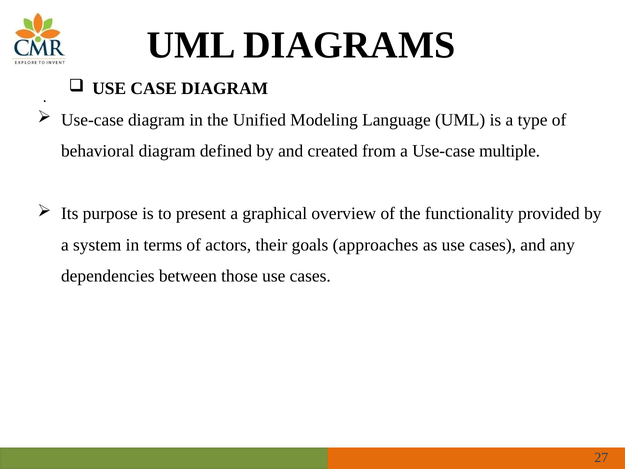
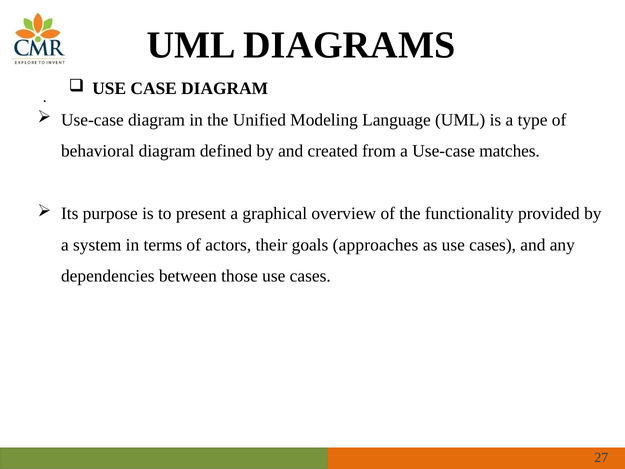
multiple: multiple -> matches
